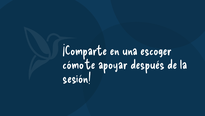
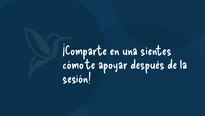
escoger: escoger -> sientes
